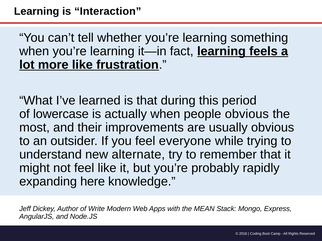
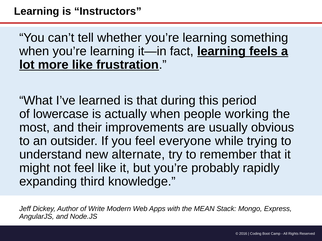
Interaction: Interaction -> Instructors
people obvious: obvious -> working
here: here -> third
